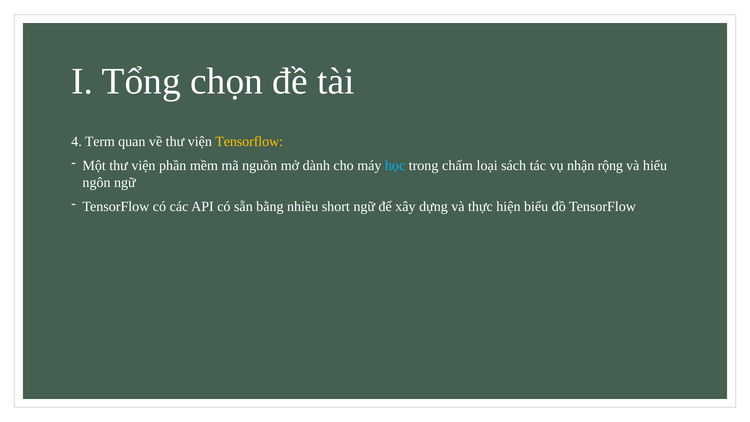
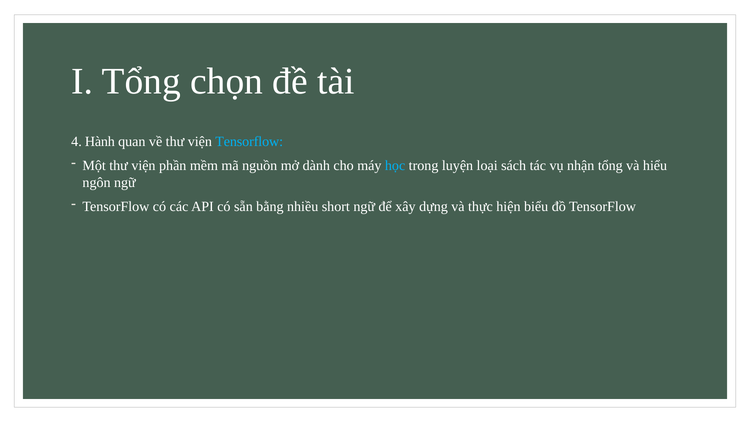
Term: Term -> Hành
Tensorflow at (249, 142) colour: yellow -> light blue
chấm: chấm -> luyện
nhận rộng: rộng -> tổng
